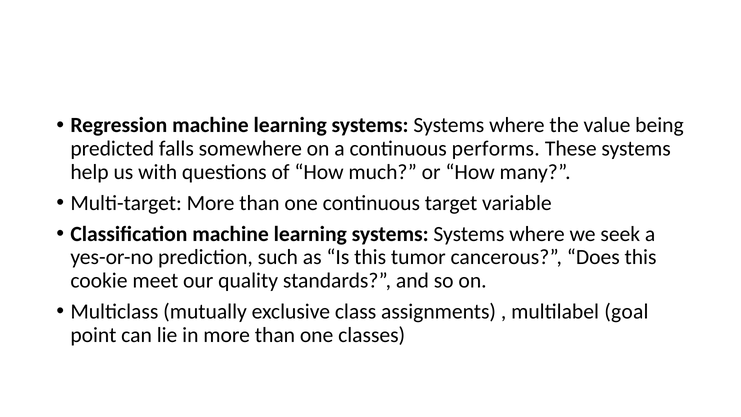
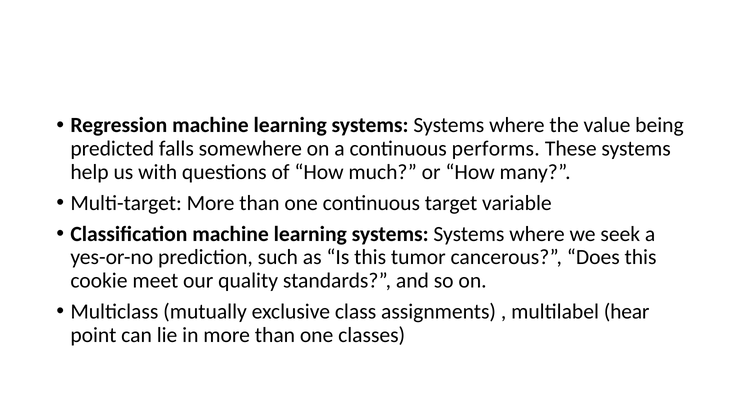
goal: goal -> hear
